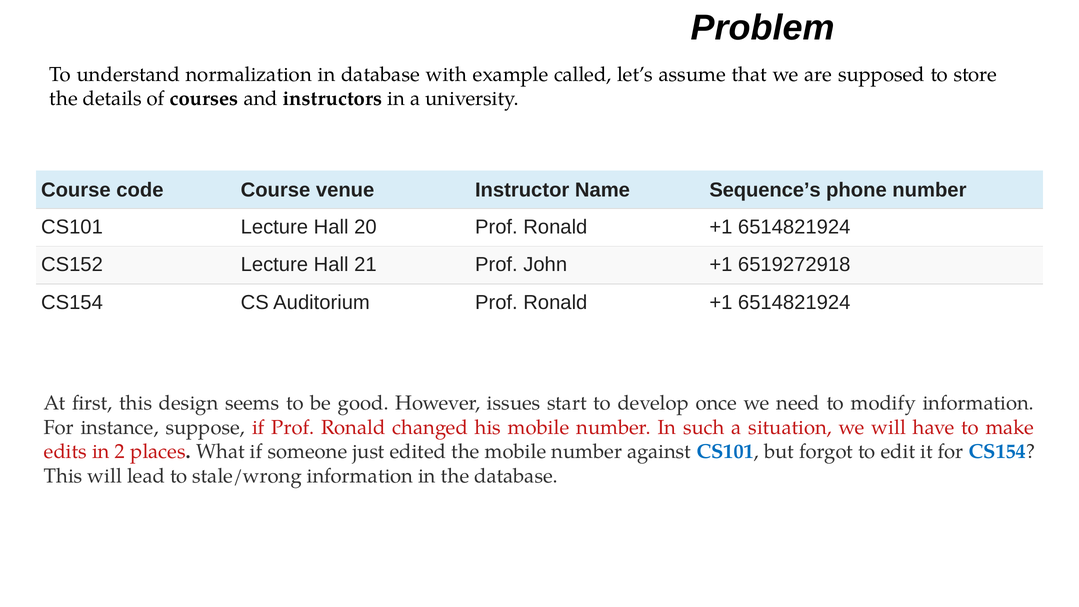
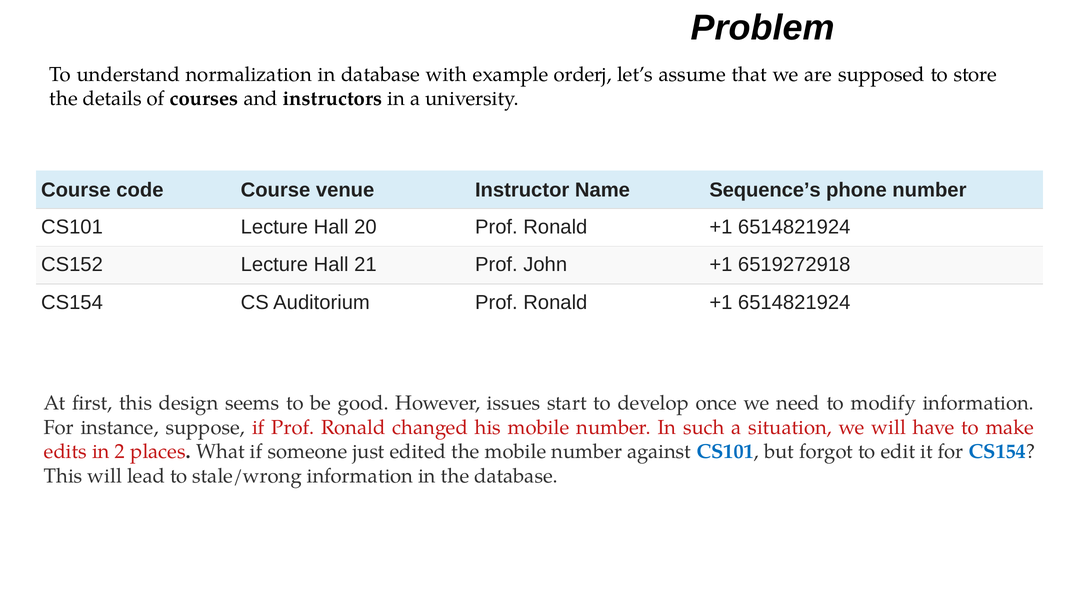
called: called -> orderj
